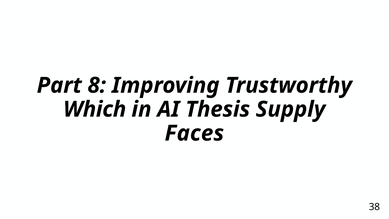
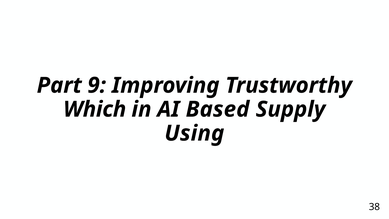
8: 8 -> 9
Thesis: Thesis -> Based
Faces: Faces -> Using
